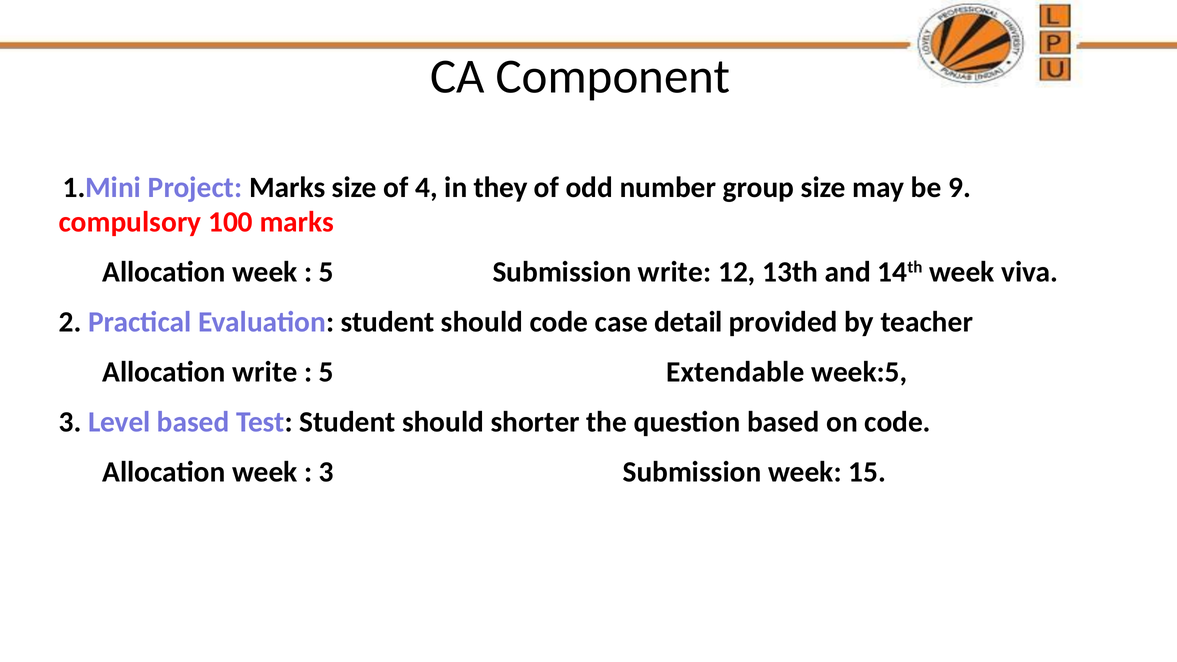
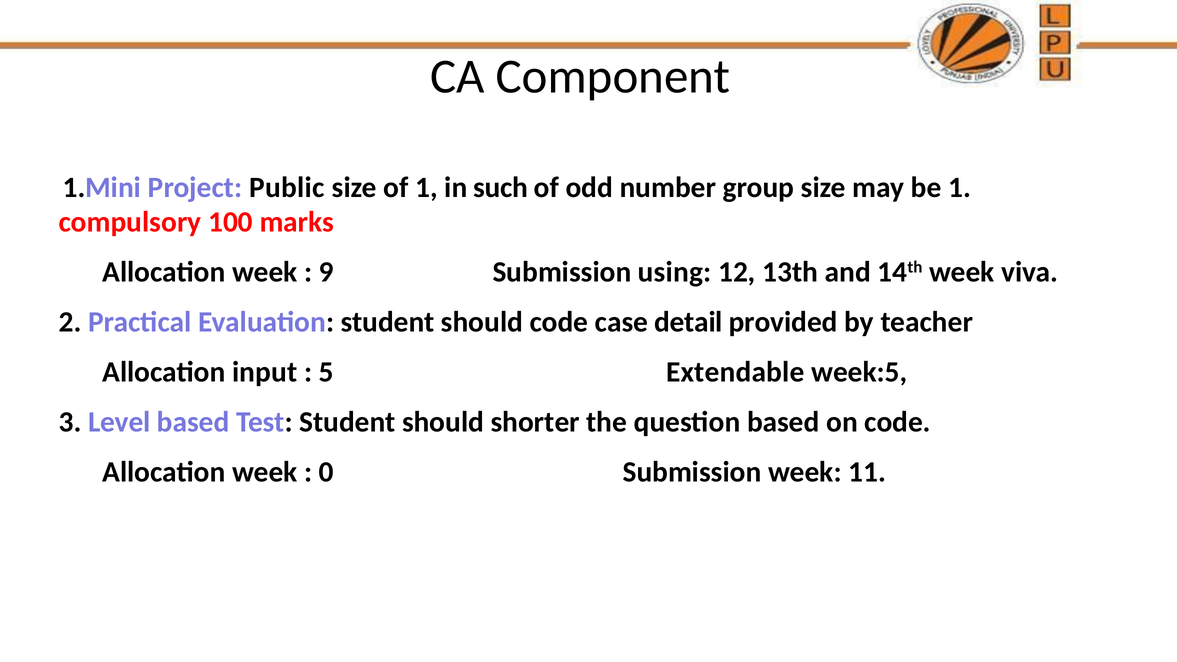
Project Marks: Marks -> Public
of 4: 4 -> 1
they: they -> such
be 9: 9 -> 1
5 at (326, 272): 5 -> 9
Submission write: write -> using
Allocation write: write -> input
3 at (326, 472): 3 -> 0
15: 15 -> 11
